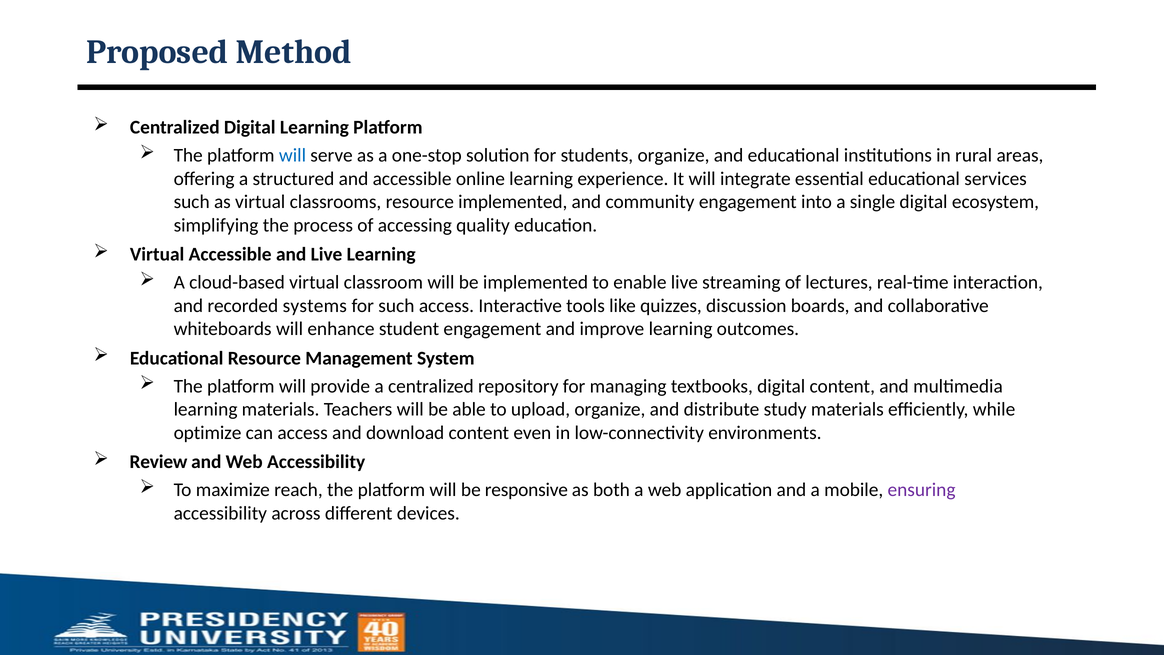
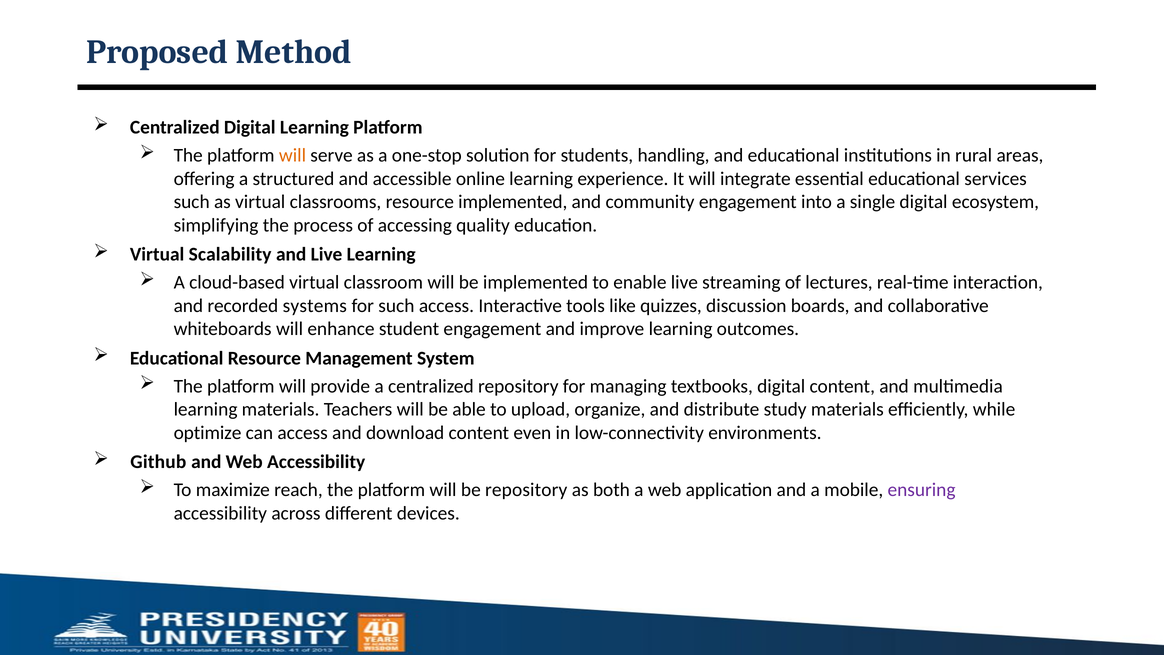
will at (293, 155) colour: blue -> orange
students organize: organize -> handling
Virtual Accessible: Accessible -> Scalability
Review: Review -> Github
be responsive: responsive -> repository
